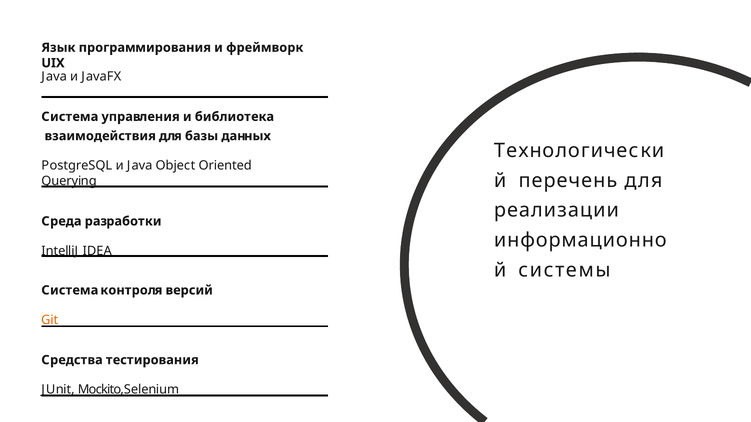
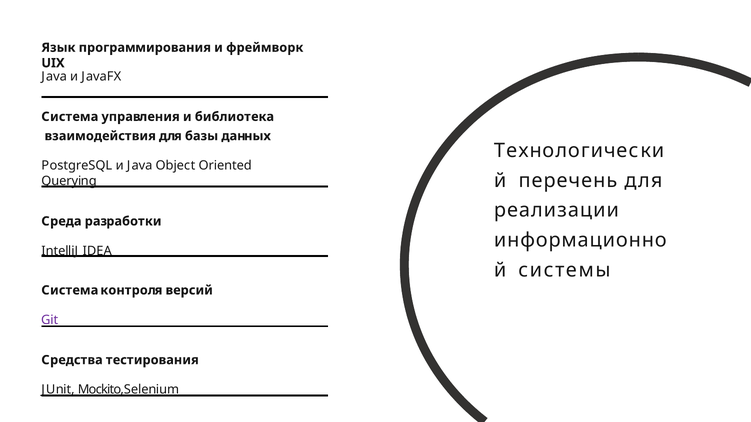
Git colour: orange -> purple
